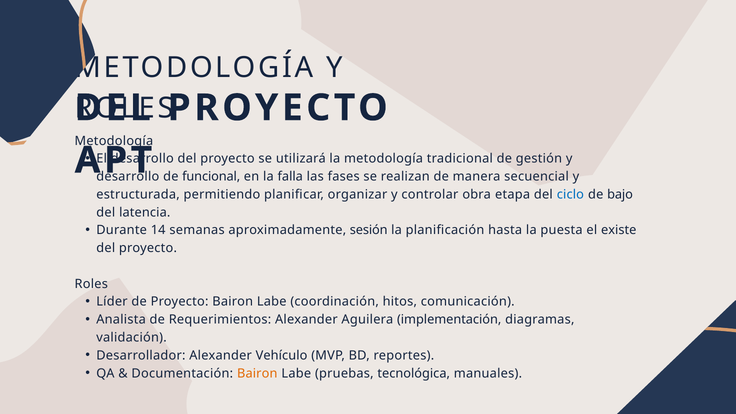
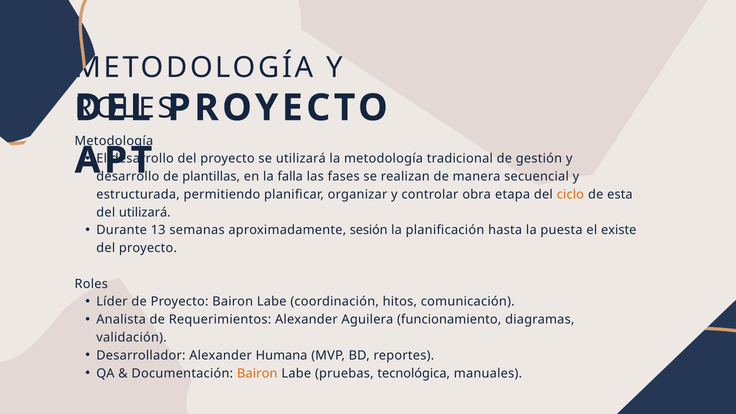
funcional: funcional -> plantillas
ciclo colour: blue -> orange
bajo: bajo -> esta
del latencia: latencia -> utilizará
14: 14 -> 13
implementación: implementación -> funcionamiento
Vehículo: Vehículo -> Humana
